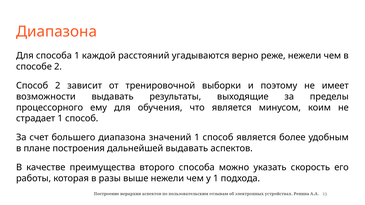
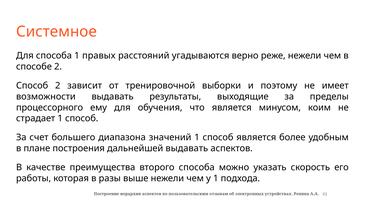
Диапазона at (57, 32): Диапазона -> Системное
каждой: каждой -> правых
